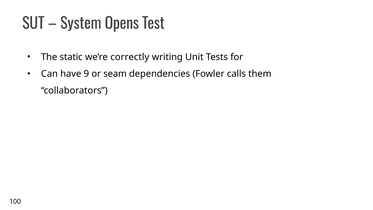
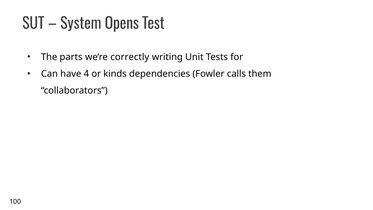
static: static -> parts
9: 9 -> 4
seam: seam -> kinds
